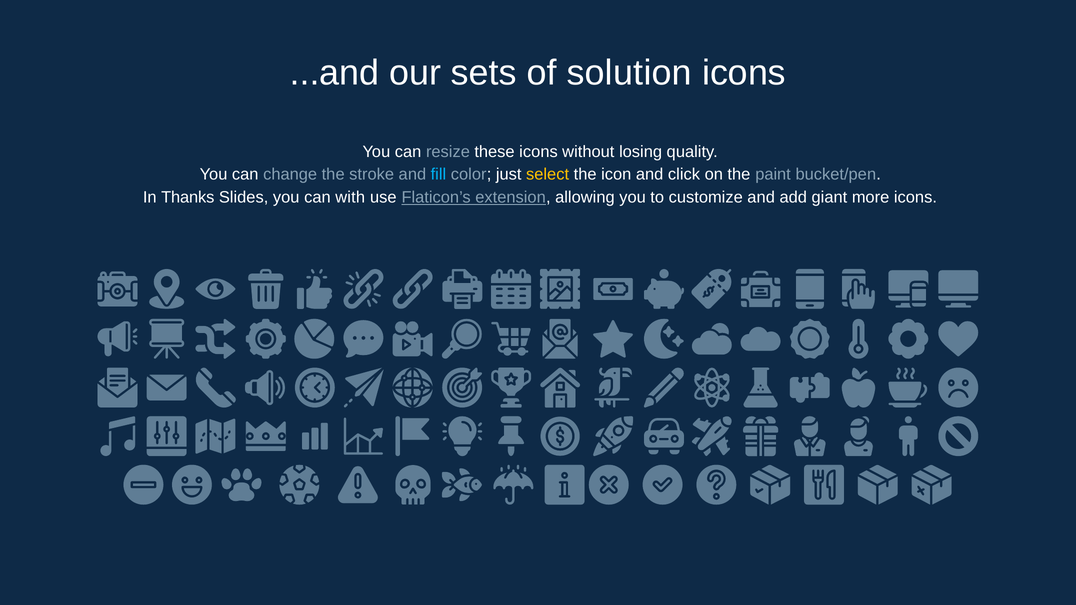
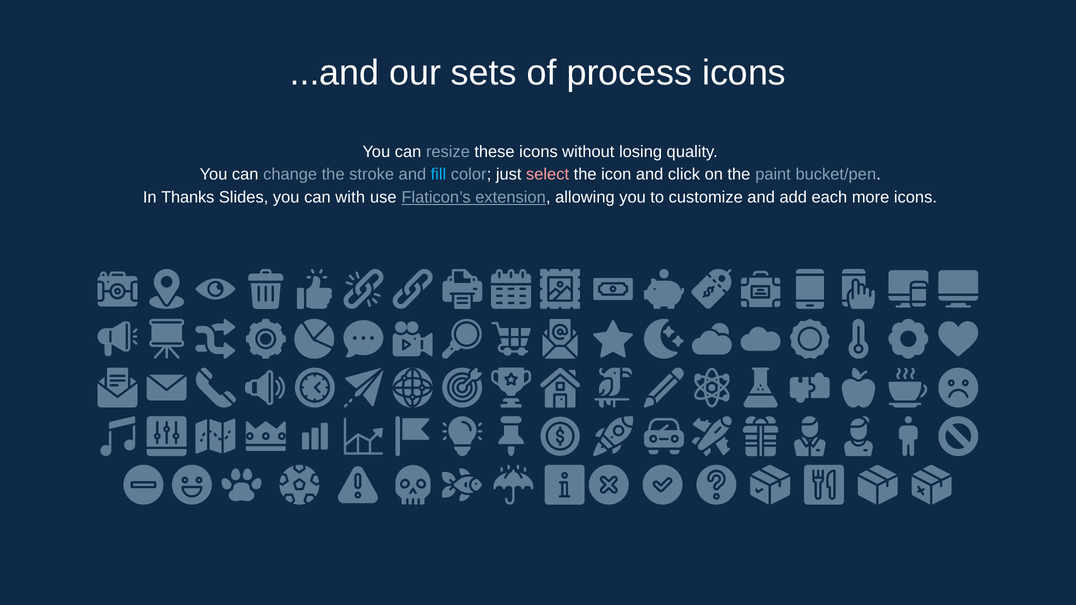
solution: solution -> process
select colour: yellow -> pink
giant: giant -> each
